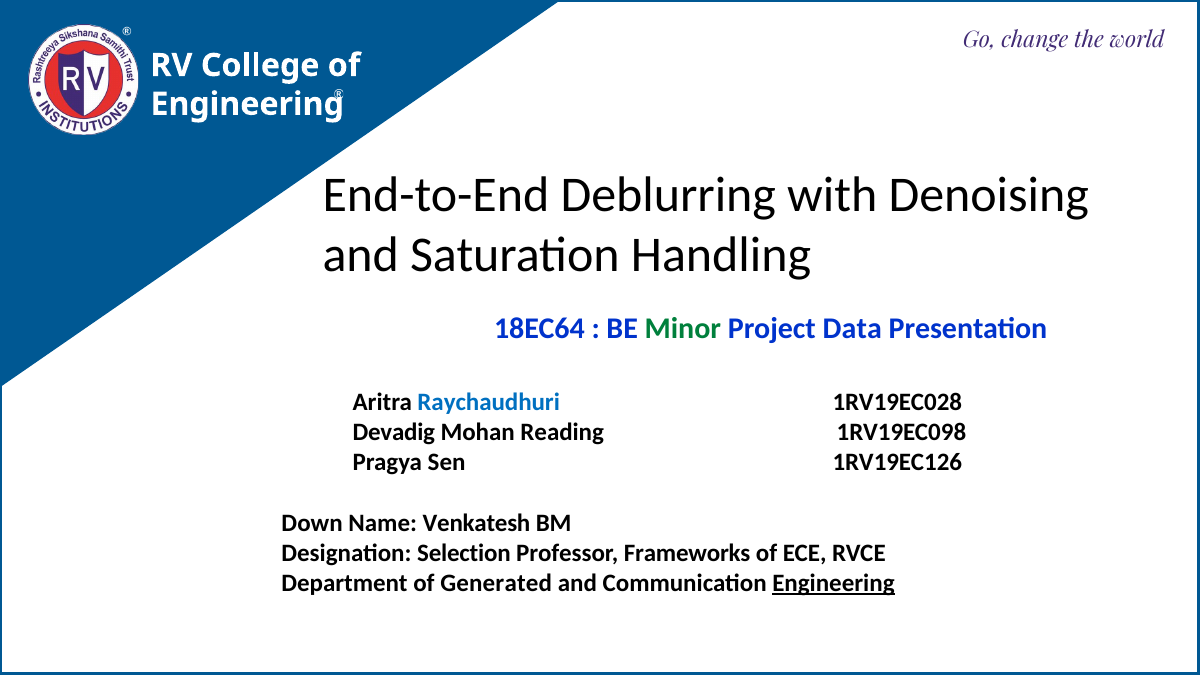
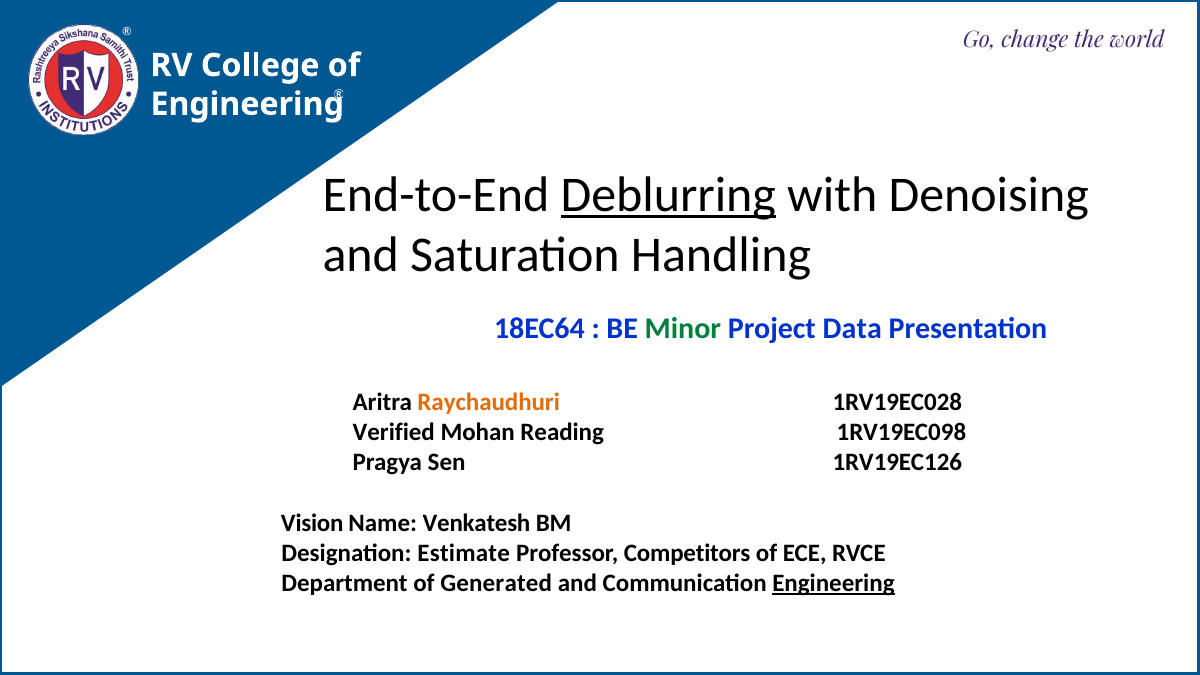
Deblurring underline: none -> present
Raychaudhuri colour: blue -> orange
Devadig: Devadig -> Verified
Down: Down -> Vision
Selection: Selection -> Estimate
Frameworks: Frameworks -> Competitors
